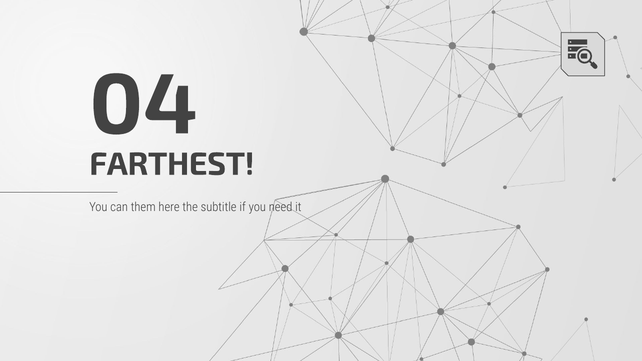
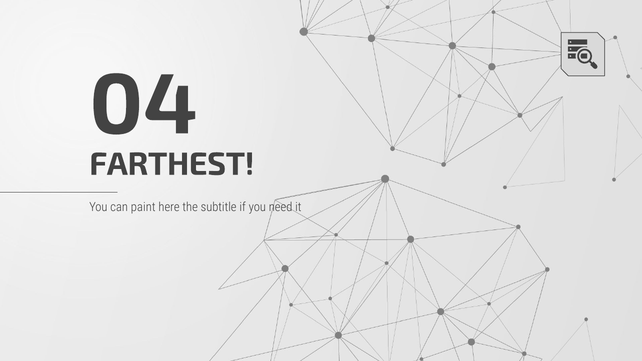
them: them -> paint
